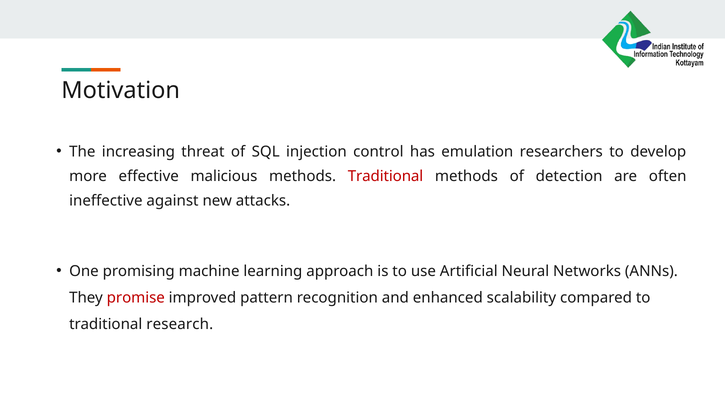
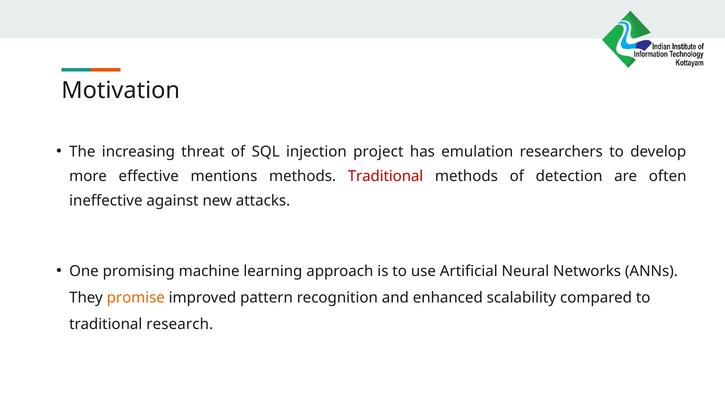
control: control -> project
malicious: malicious -> mentions
promise colour: red -> orange
